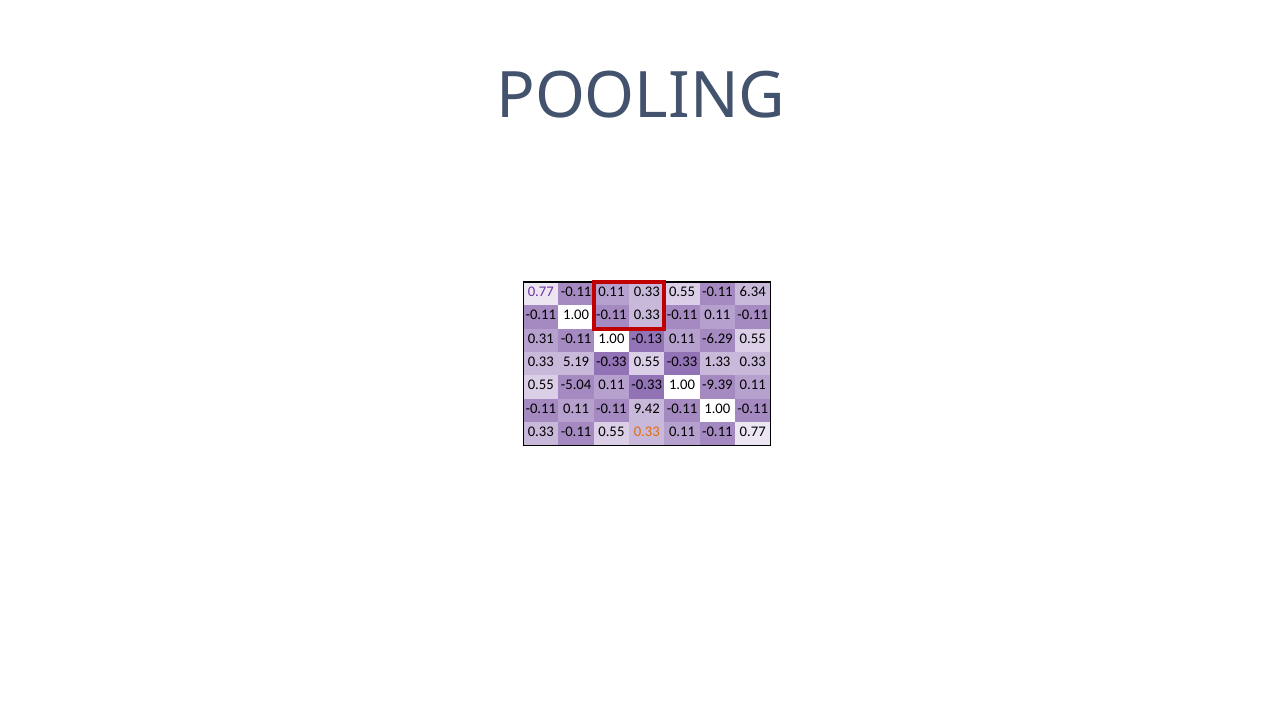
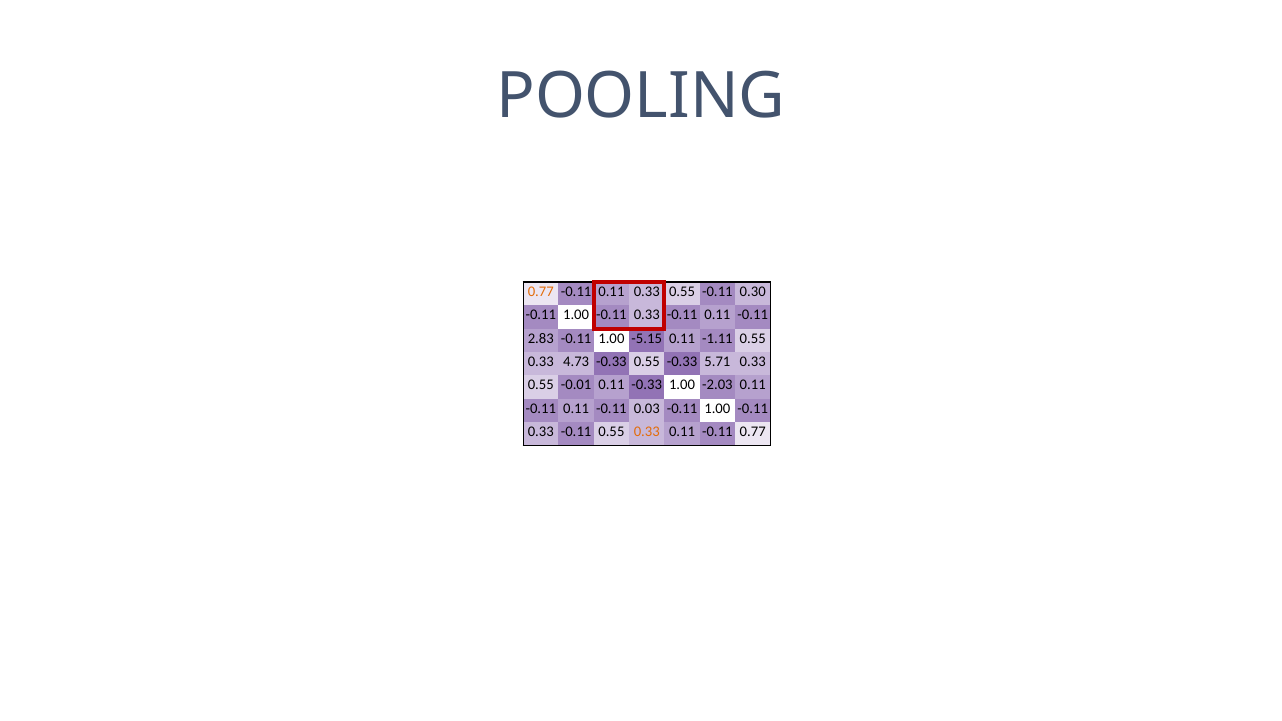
0.77 at (541, 292) colour: purple -> orange
6.34: 6.34 -> 0.30
0.31: 0.31 -> 2.83
-0.13: -0.13 -> -5.15
-6.29: -6.29 -> -1.11
5.19: 5.19 -> 4.73
1.33: 1.33 -> 5.71
-5.04: -5.04 -> -0.01
-9.39: -9.39 -> -2.03
9.42: 9.42 -> 0.03
